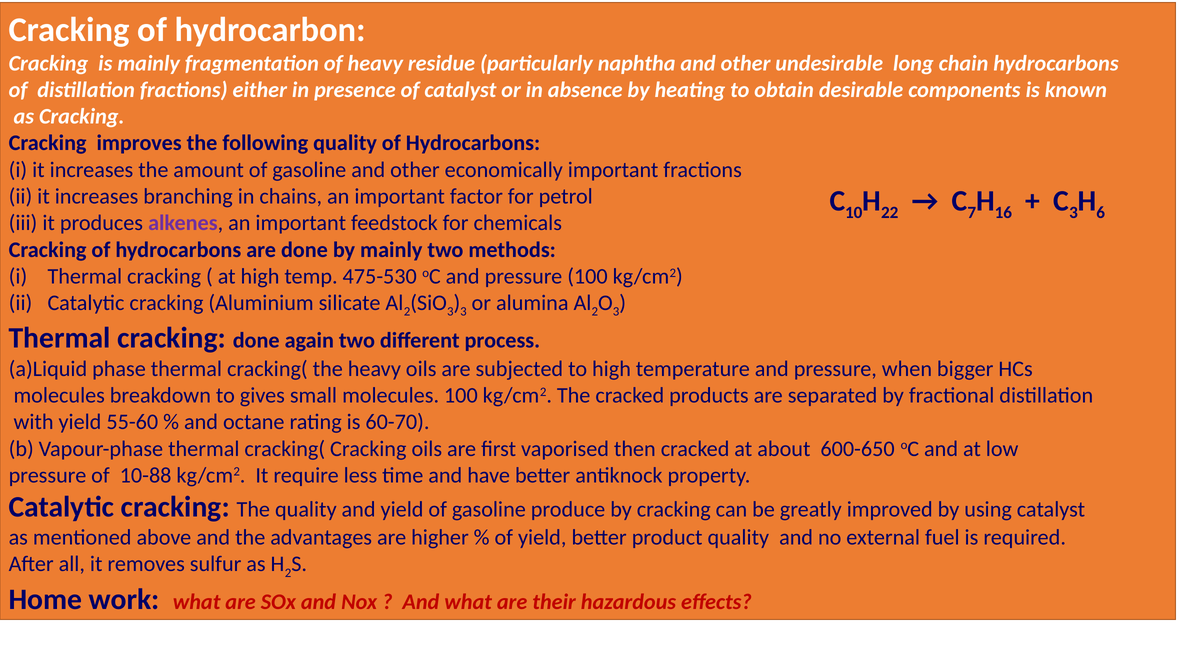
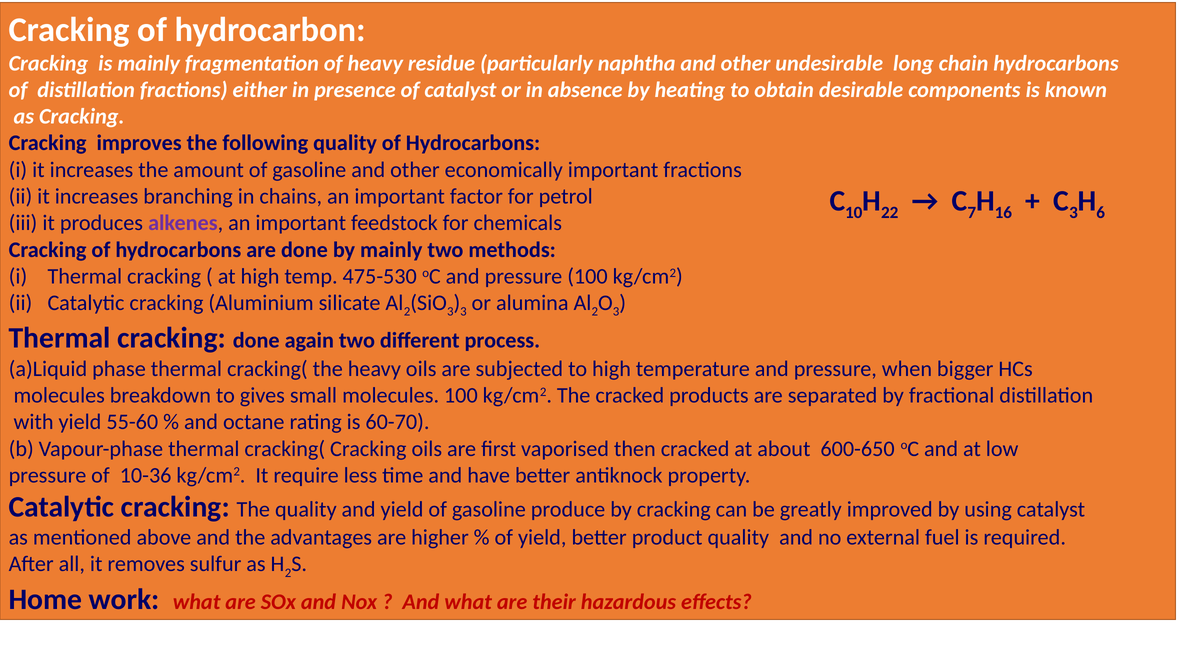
10-88: 10-88 -> 10-36
